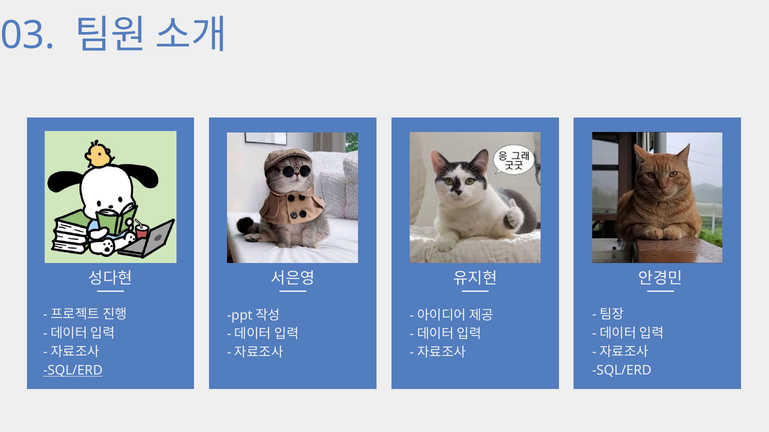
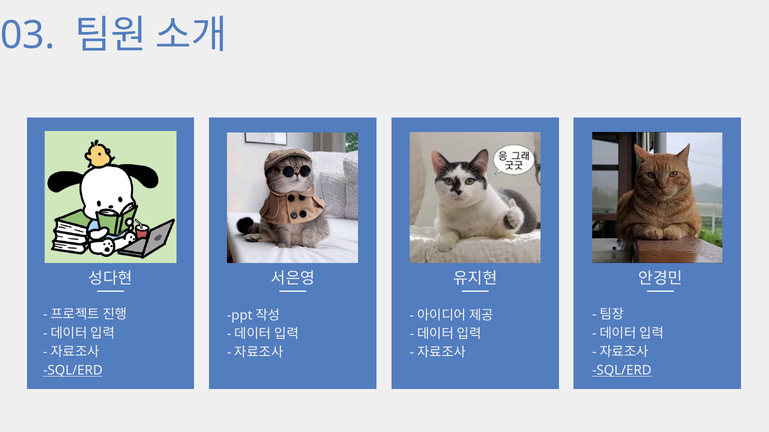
SQL/ERD at (622, 371) underline: none -> present
